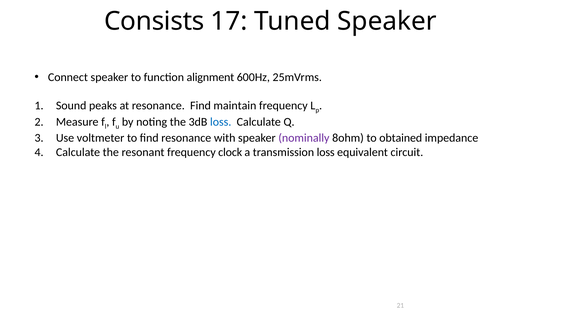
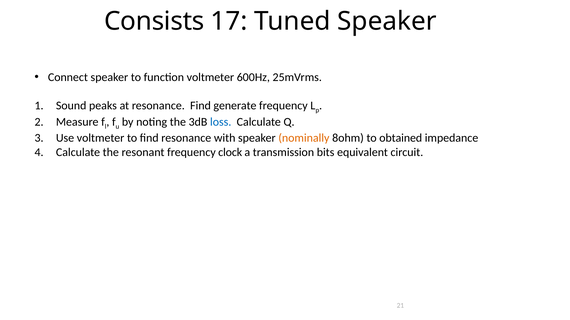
function alignment: alignment -> voltmeter
maintain: maintain -> generate
nominally colour: purple -> orange
transmission loss: loss -> bits
